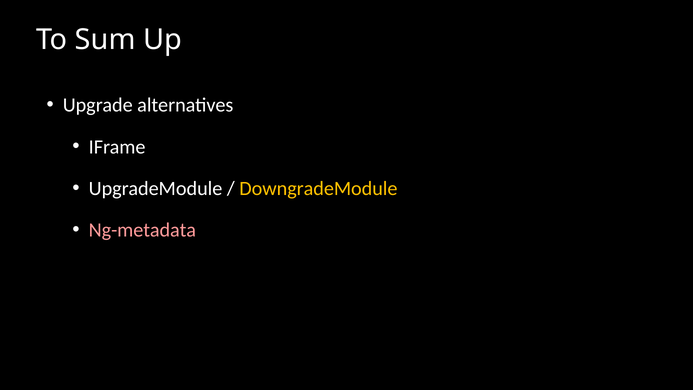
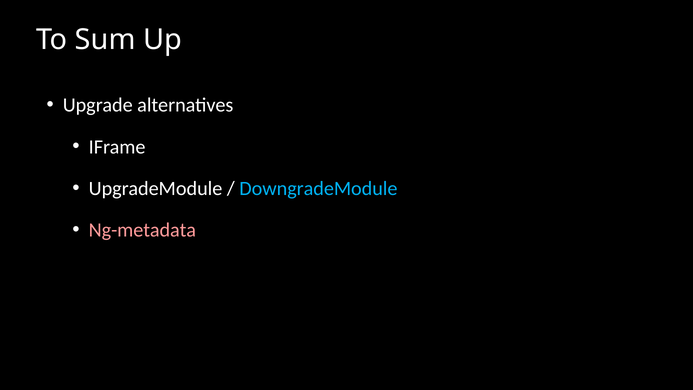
DowngradeModule colour: yellow -> light blue
